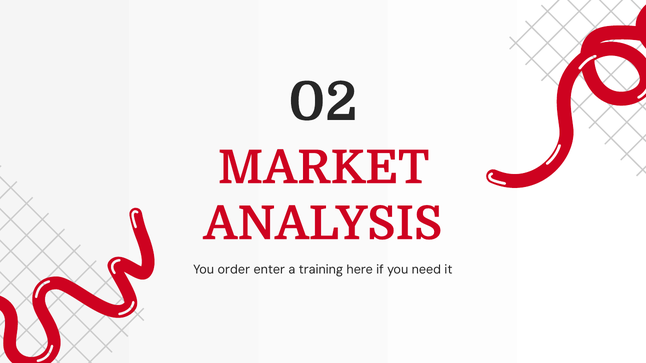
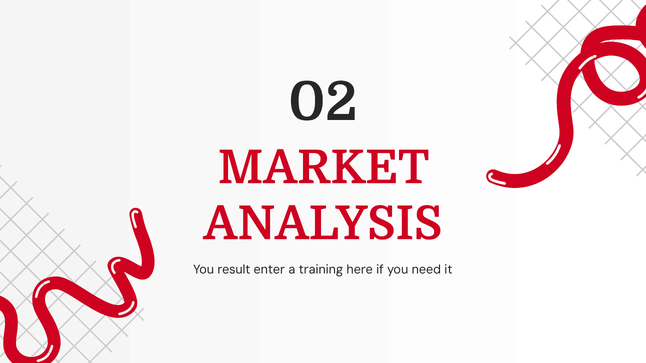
order: order -> result
